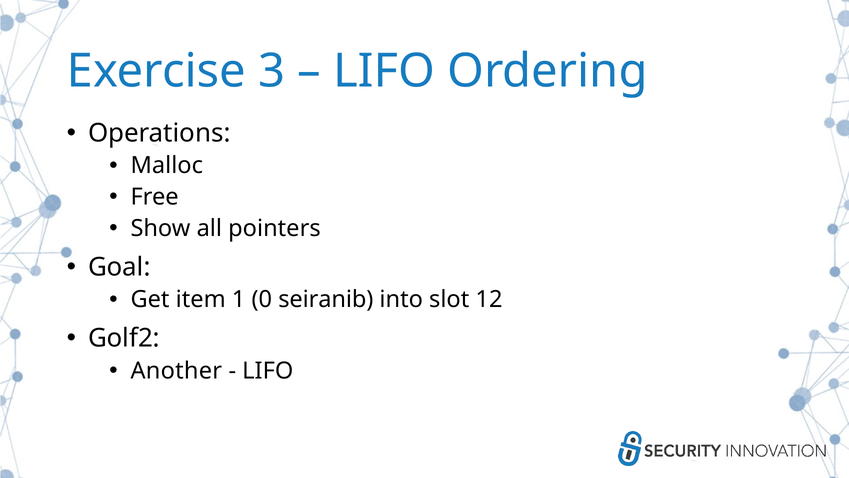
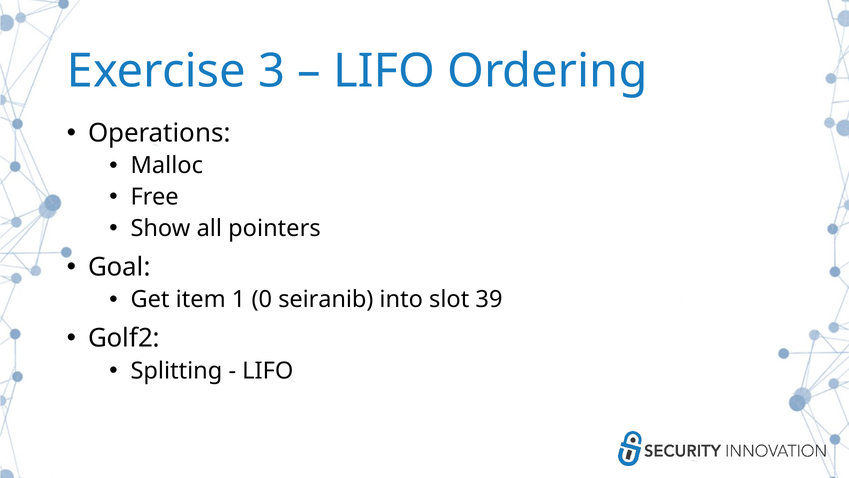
12: 12 -> 39
Another: Another -> Splitting
